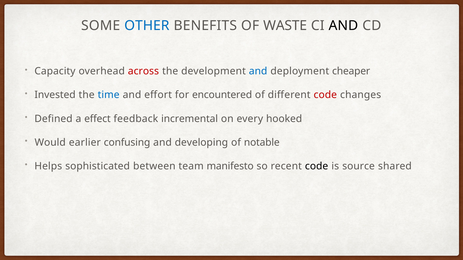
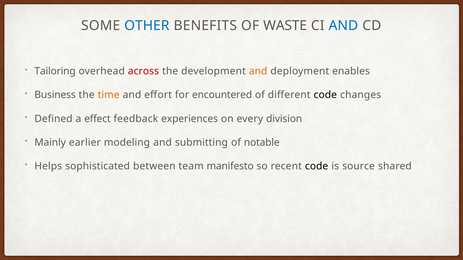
AND at (343, 26) colour: black -> blue
Capacity: Capacity -> Tailoring
and at (258, 71) colour: blue -> orange
cheaper: cheaper -> enables
Invested: Invested -> Business
time colour: blue -> orange
code at (325, 95) colour: red -> black
incremental: incremental -> experiences
hooked: hooked -> division
Would: Would -> Mainly
confusing: confusing -> modeling
developing: developing -> submitting
